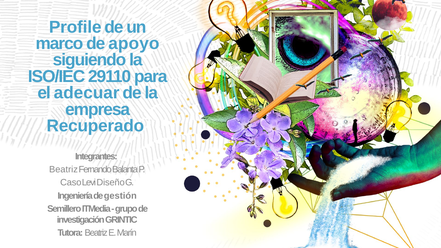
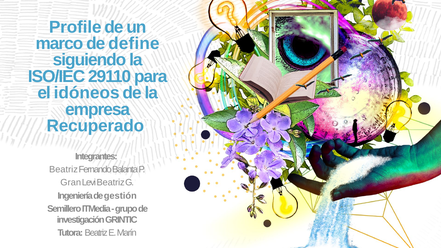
apoyo: apoyo -> define
adecuar: adecuar -> idóneos
Caso: Caso -> Gran
Levi Diseño: Diseño -> Beatriz
